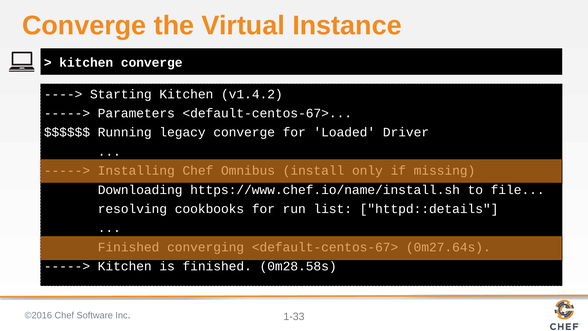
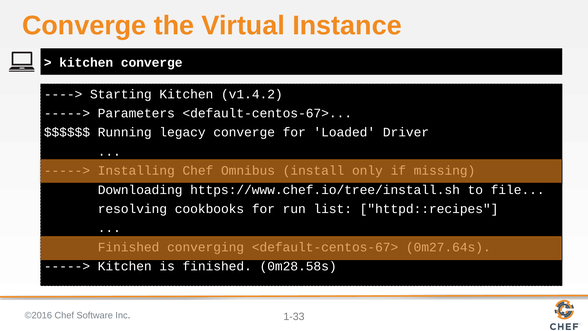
https://www.chef.io/name/install.sh: https://www.chef.io/name/install.sh -> https://www.chef.io/tree/install.sh
httpd::details: httpd::details -> httpd::recipes
